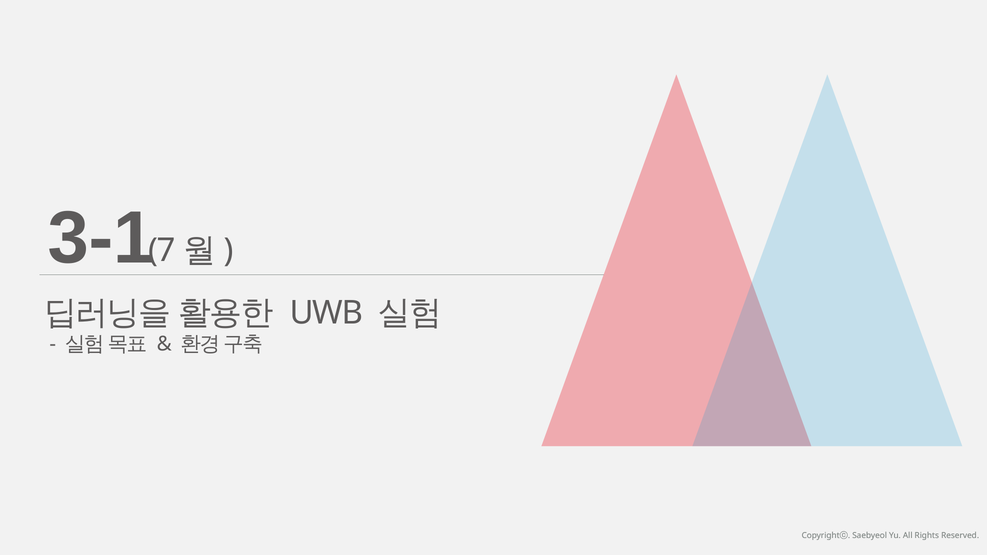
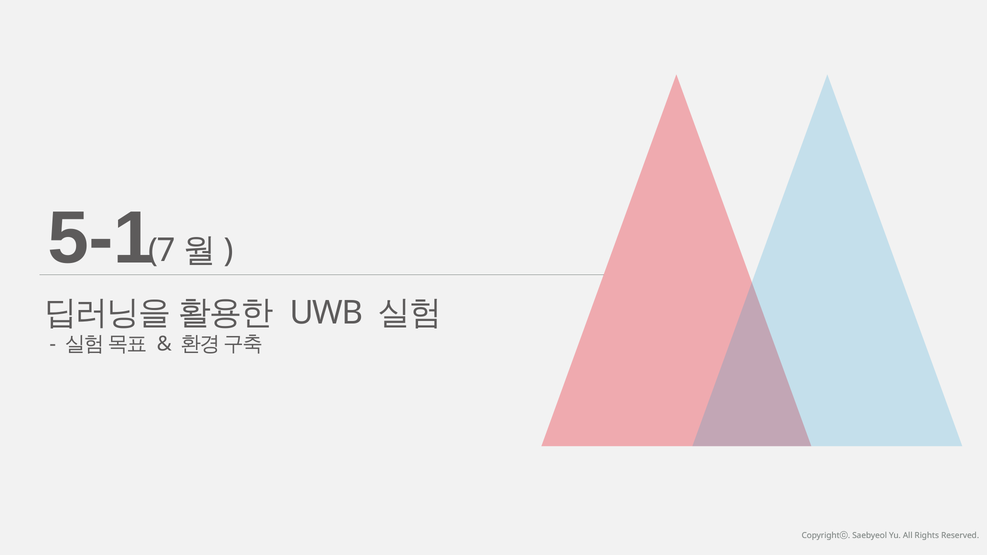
3-1: 3-1 -> 5-1
